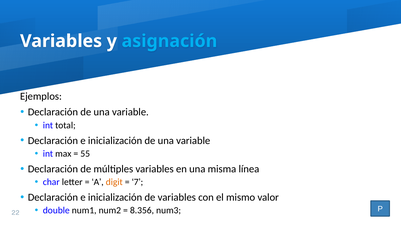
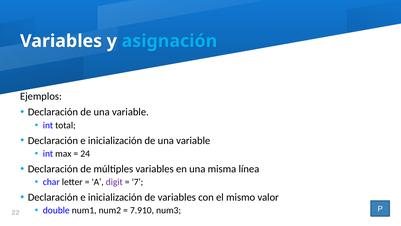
55: 55 -> 24
digit colour: orange -> purple
8.356: 8.356 -> 7.910
